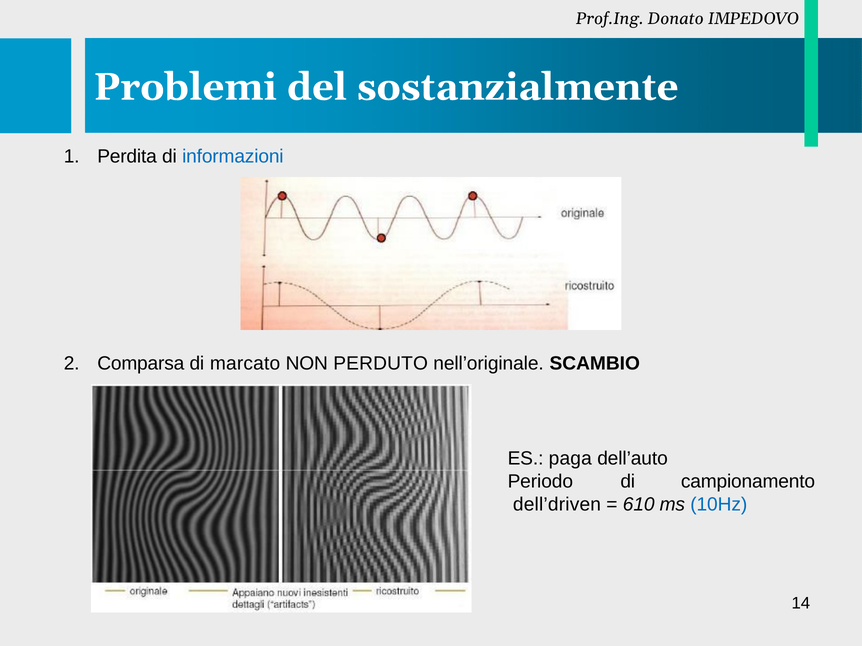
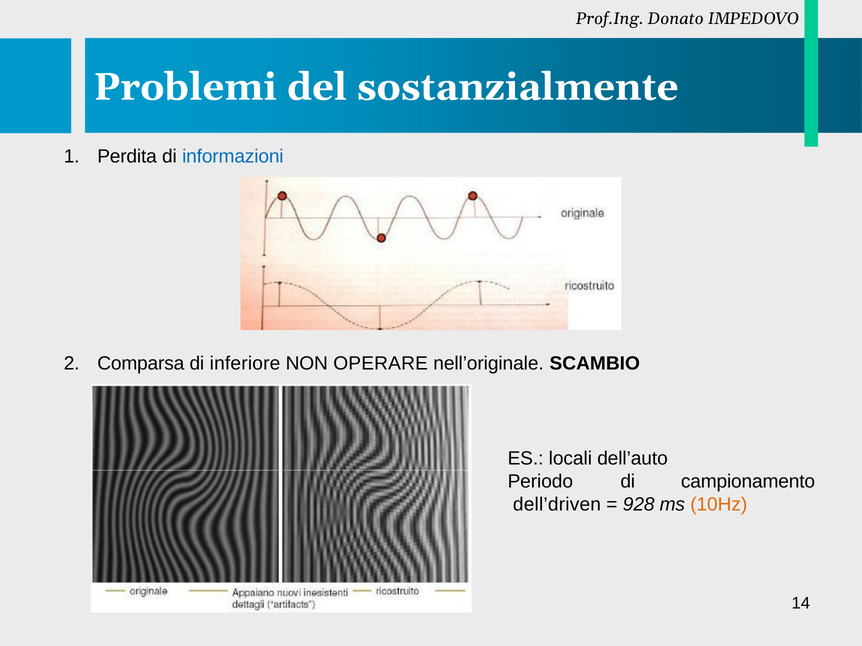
marcato: marcato -> inferiore
PERDUTO: PERDUTO -> OPERARE
paga: paga -> locali
610: 610 -> 928
10Hz colour: blue -> orange
